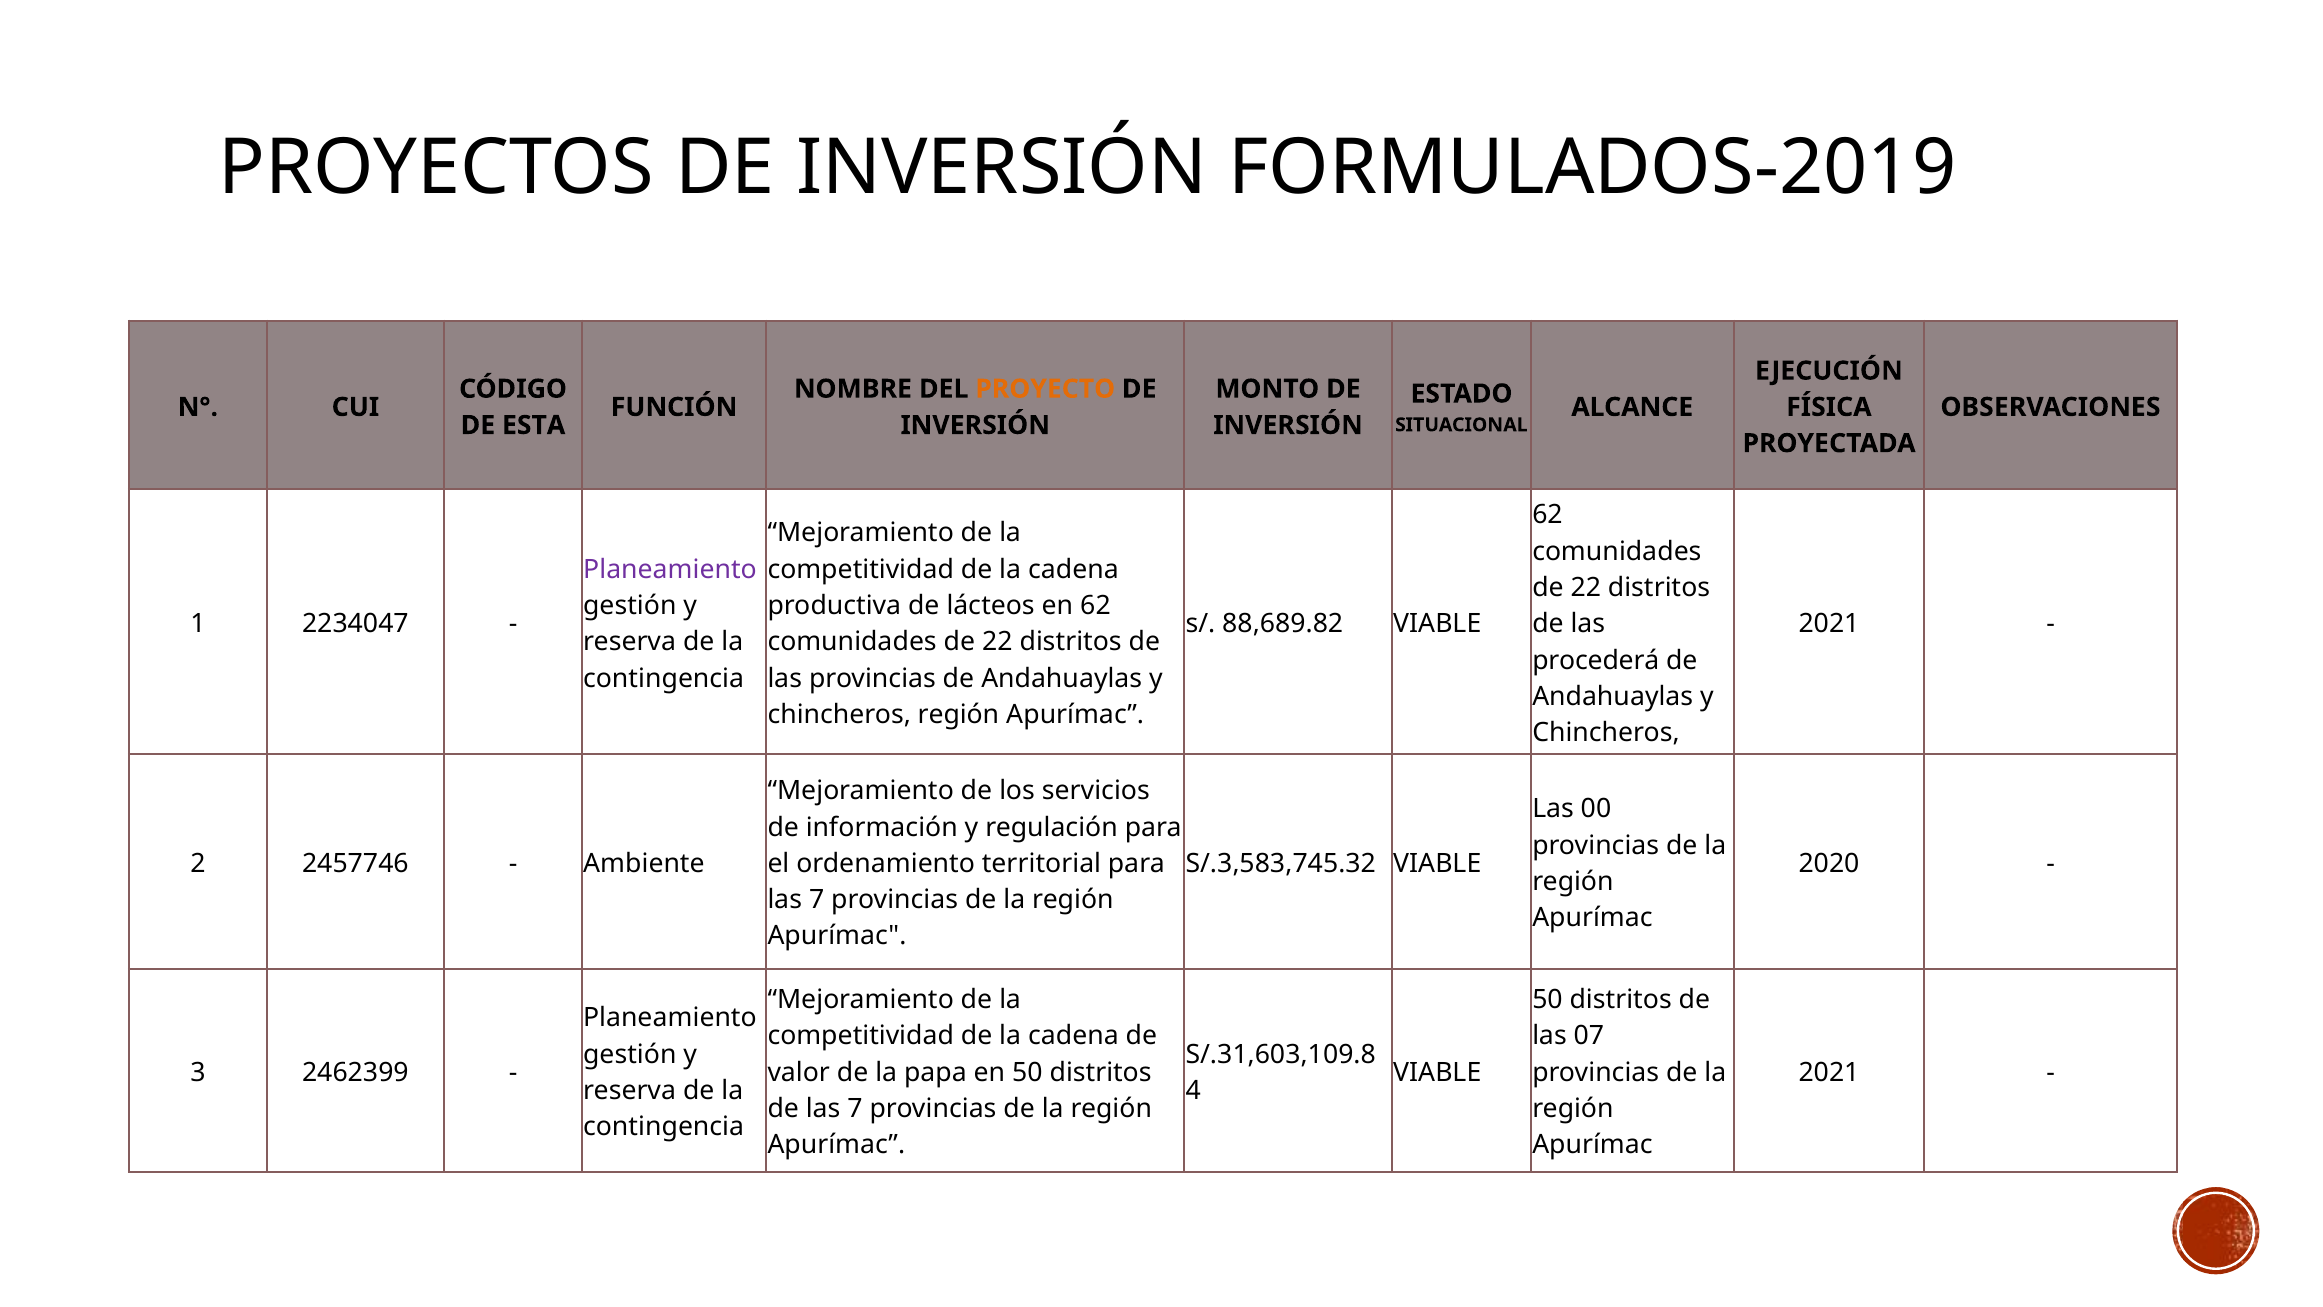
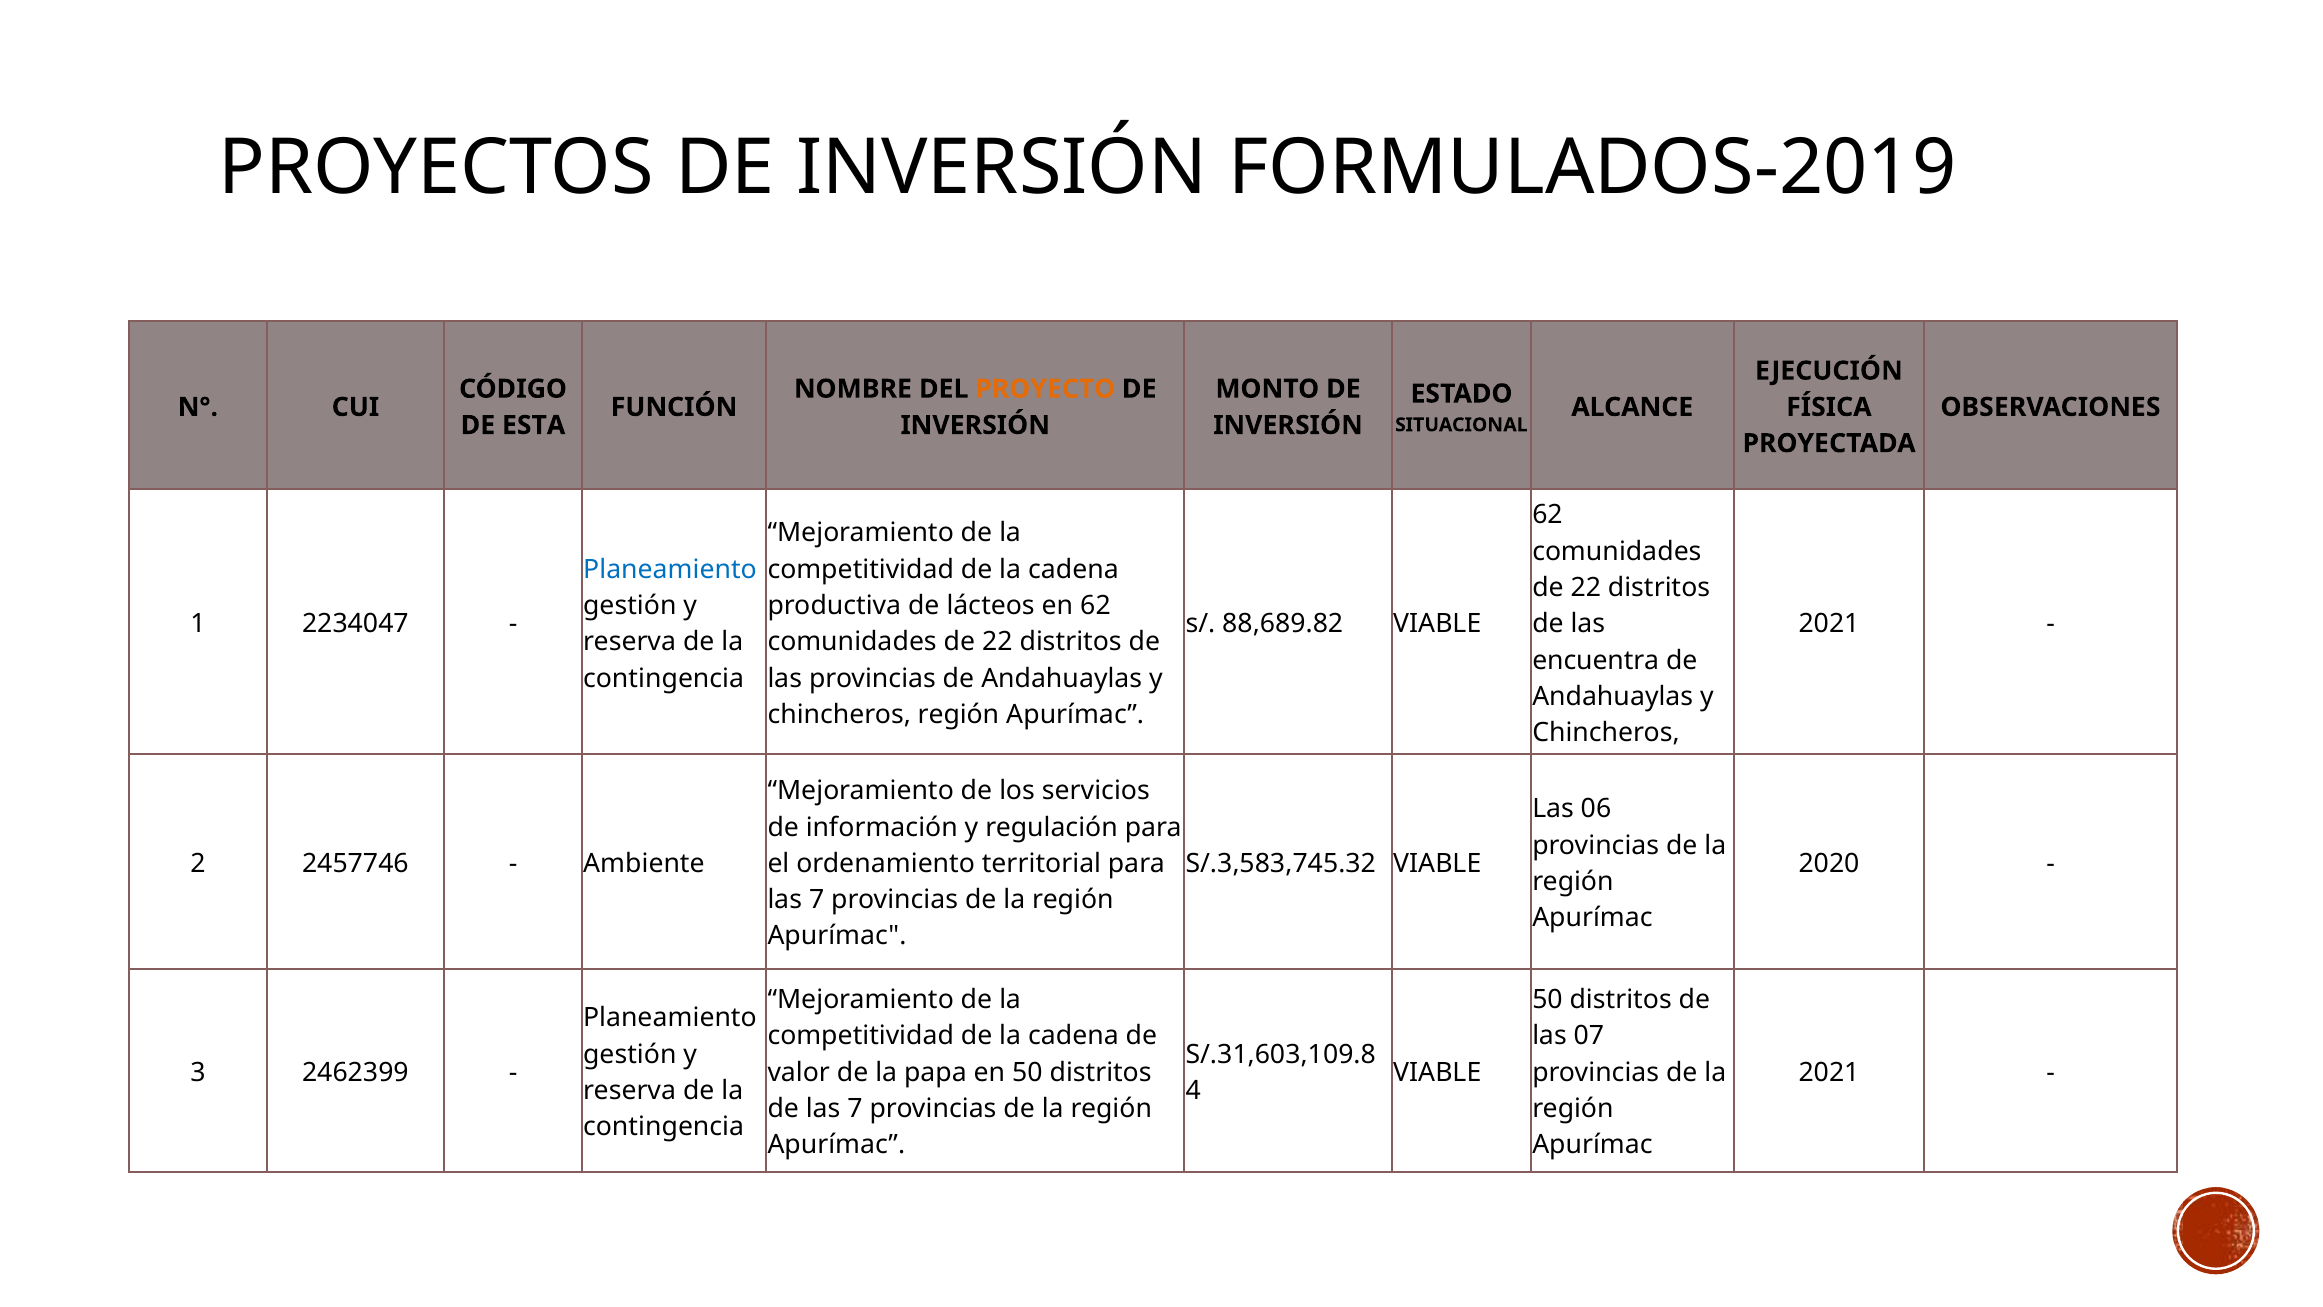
Planeamiento at (670, 569) colour: purple -> blue
procederá: procederá -> encuentra
00: 00 -> 06
